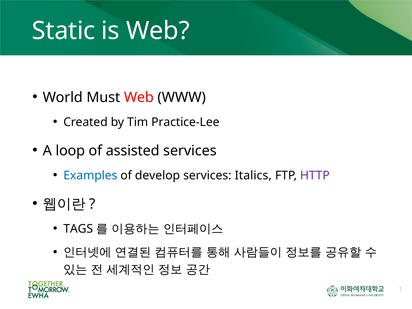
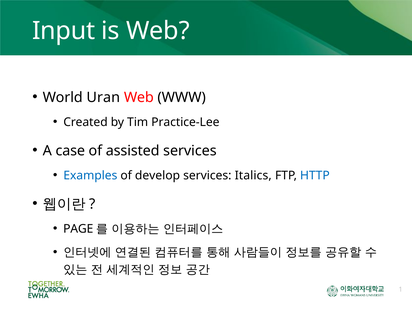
Static: Static -> Input
Must: Must -> Uran
loop: loop -> case
HTTP colour: purple -> blue
TAGS: TAGS -> PAGE
